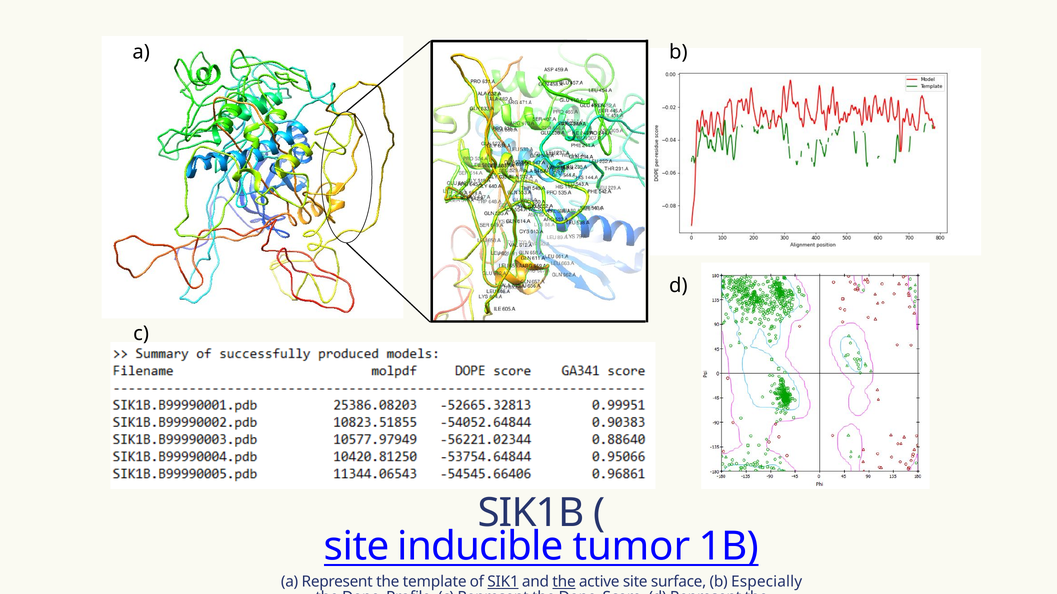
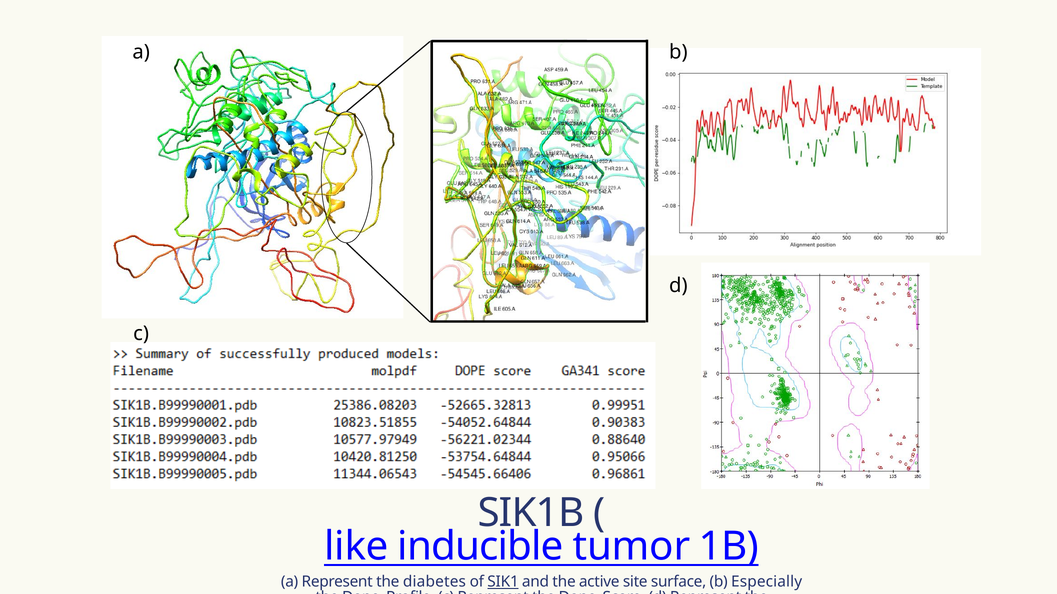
site at (357, 547): site -> like
template: template -> diabetes
the at (564, 582) underline: present -> none
